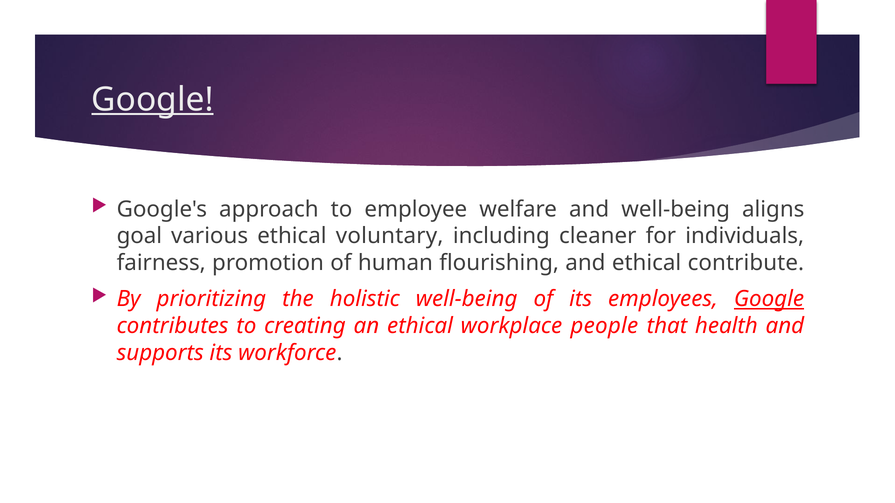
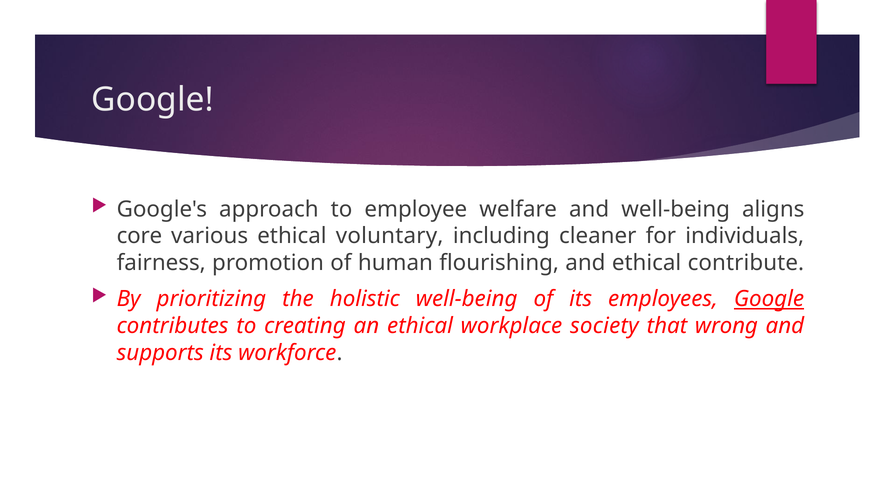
Google at (153, 100) underline: present -> none
goal: goal -> core
people: people -> society
health: health -> wrong
